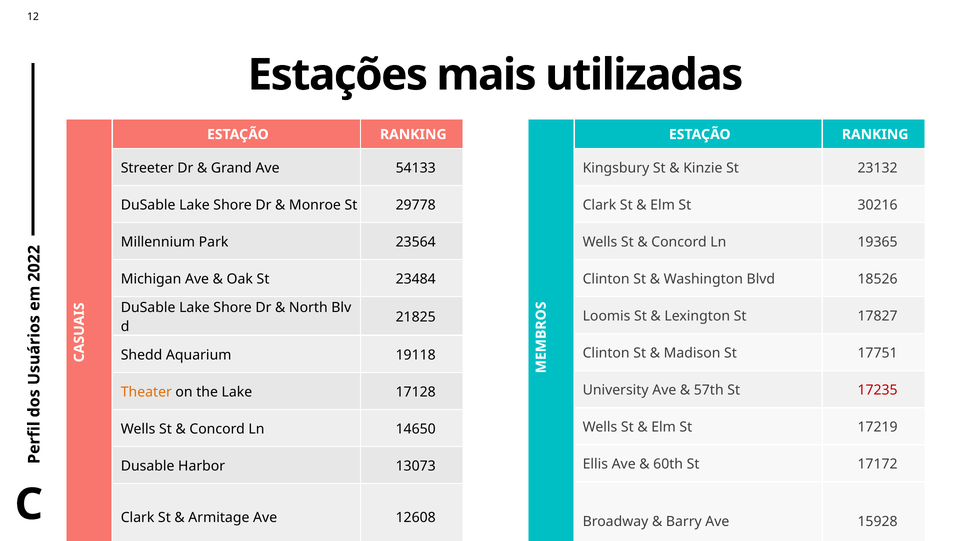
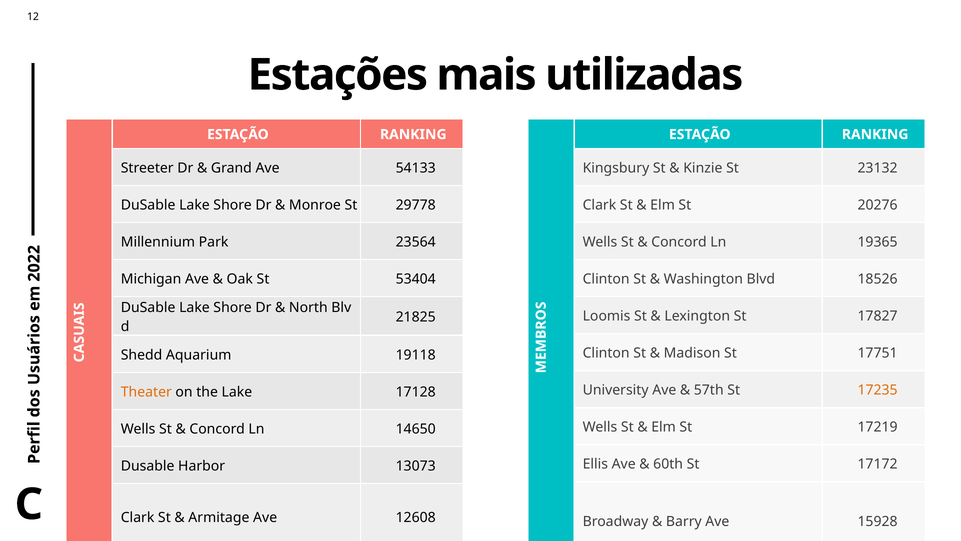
30216: 30216 -> 20276
23484: 23484 -> 53404
17235 colour: red -> orange
